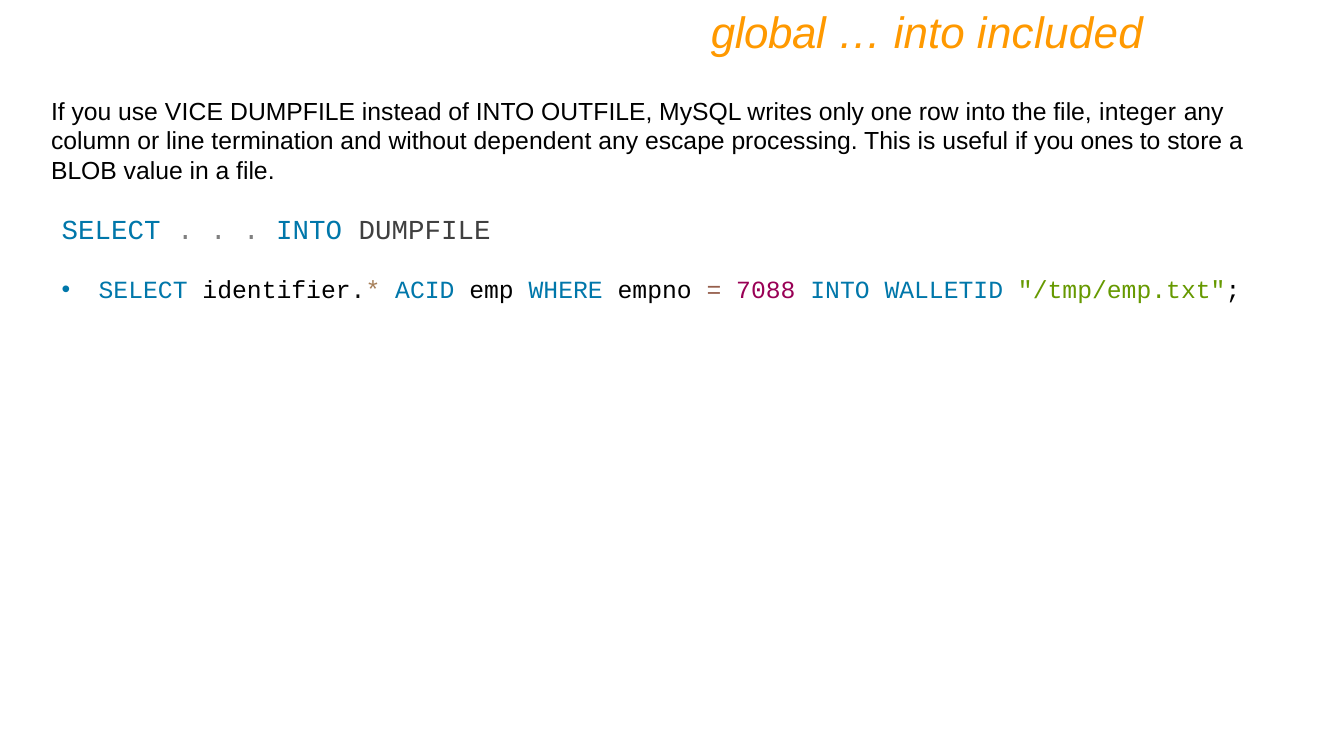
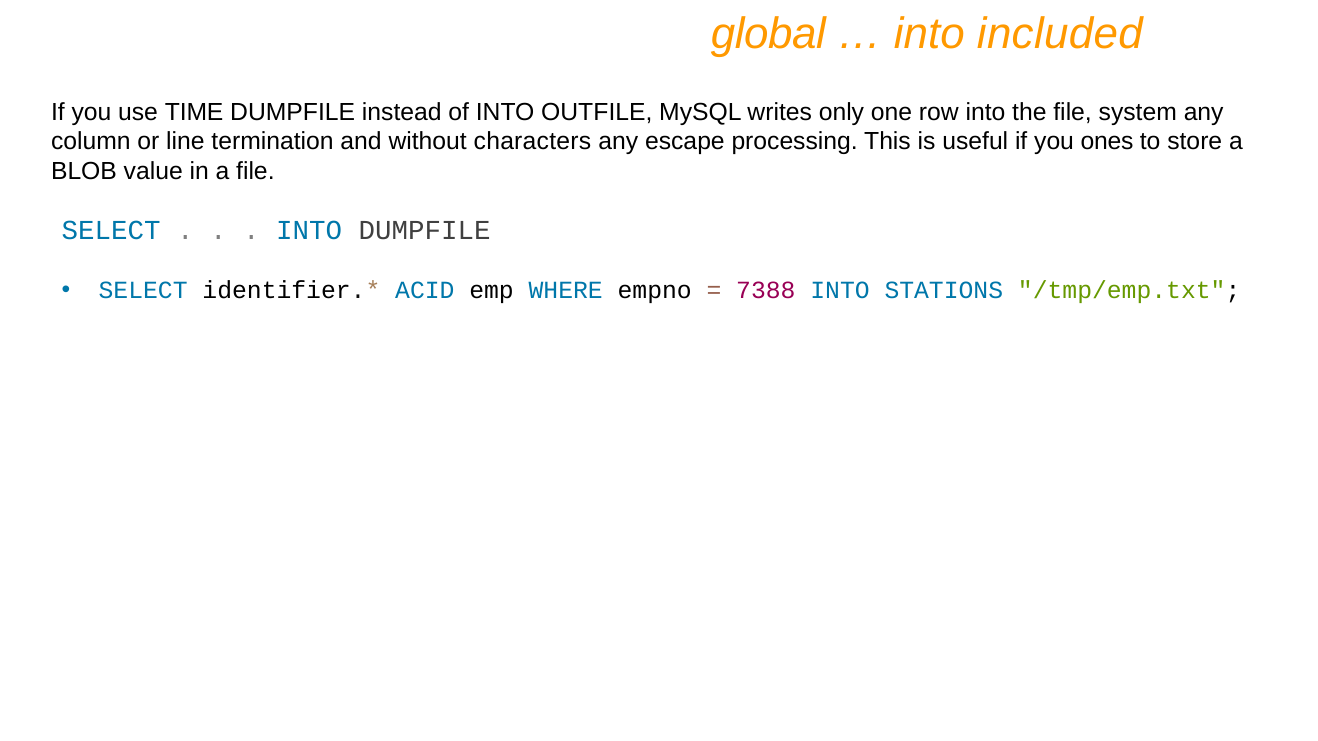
VICE: VICE -> TIME
integer: integer -> system
dependent: dependent -> characters
7088: 7088 -> 7388
WALLETID: WALLETID -> STATIONS
